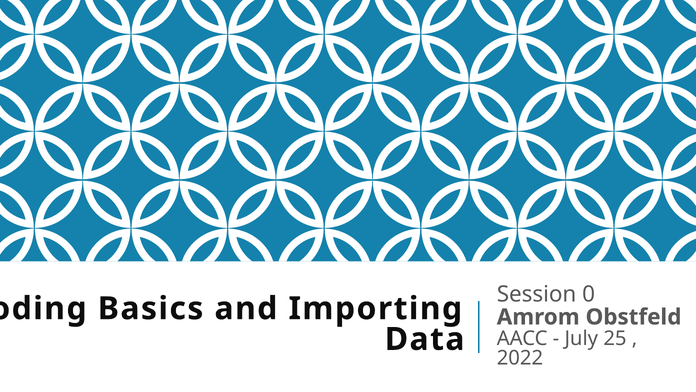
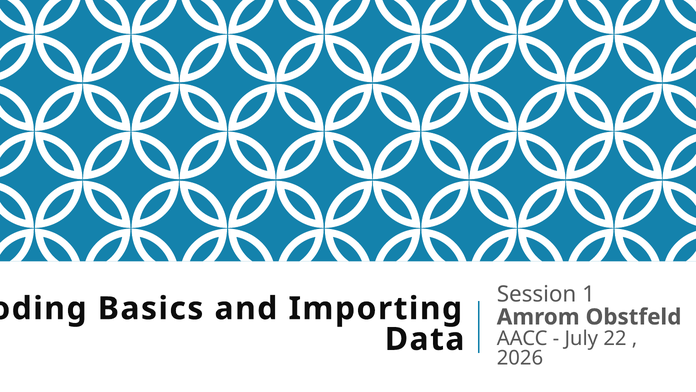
0: 0 -> 1
25: 25 -> 22
2022: 2022 -> 2026
